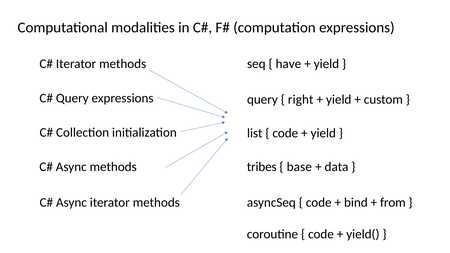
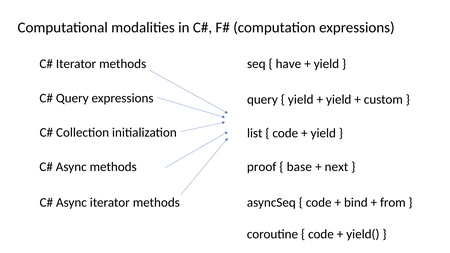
right at (301, 100): right -> yield
tribes: tribes -> proof
data: data -> next
